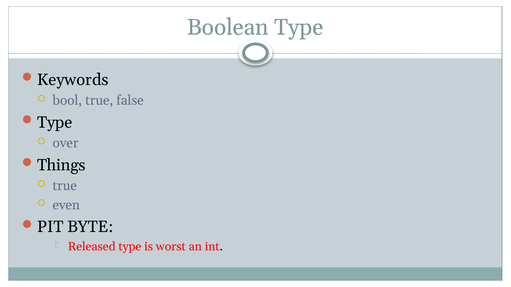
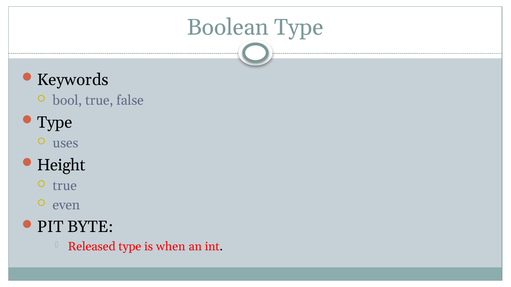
over: over -> uses
Things: Things -> Height
worst: worst -> when
